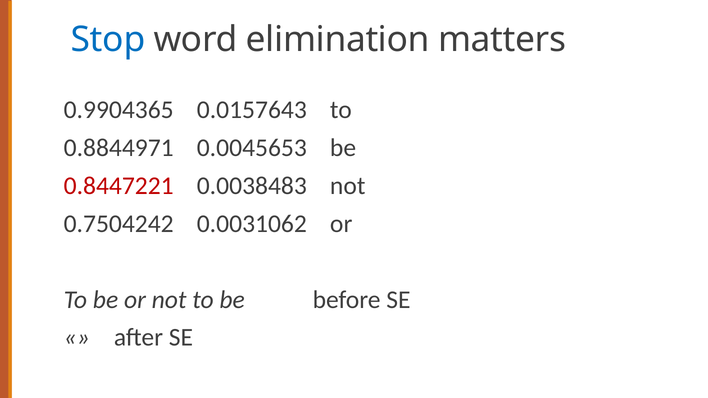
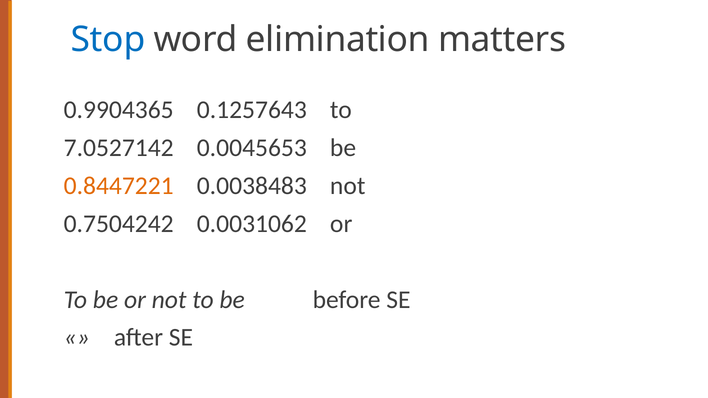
0.0157643: 0.0157643 -> 0.1257643
0.8844971: 0.8844971 -> 7.0527142
0.8447221 colour: red -> orange
